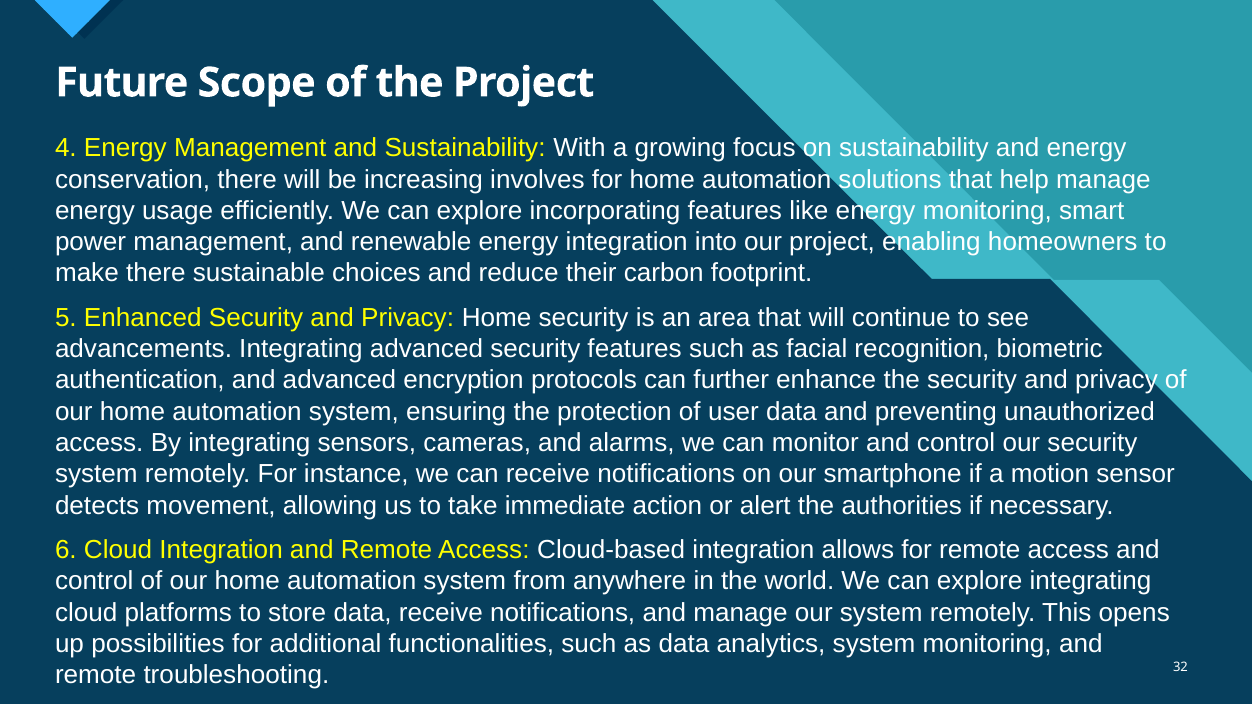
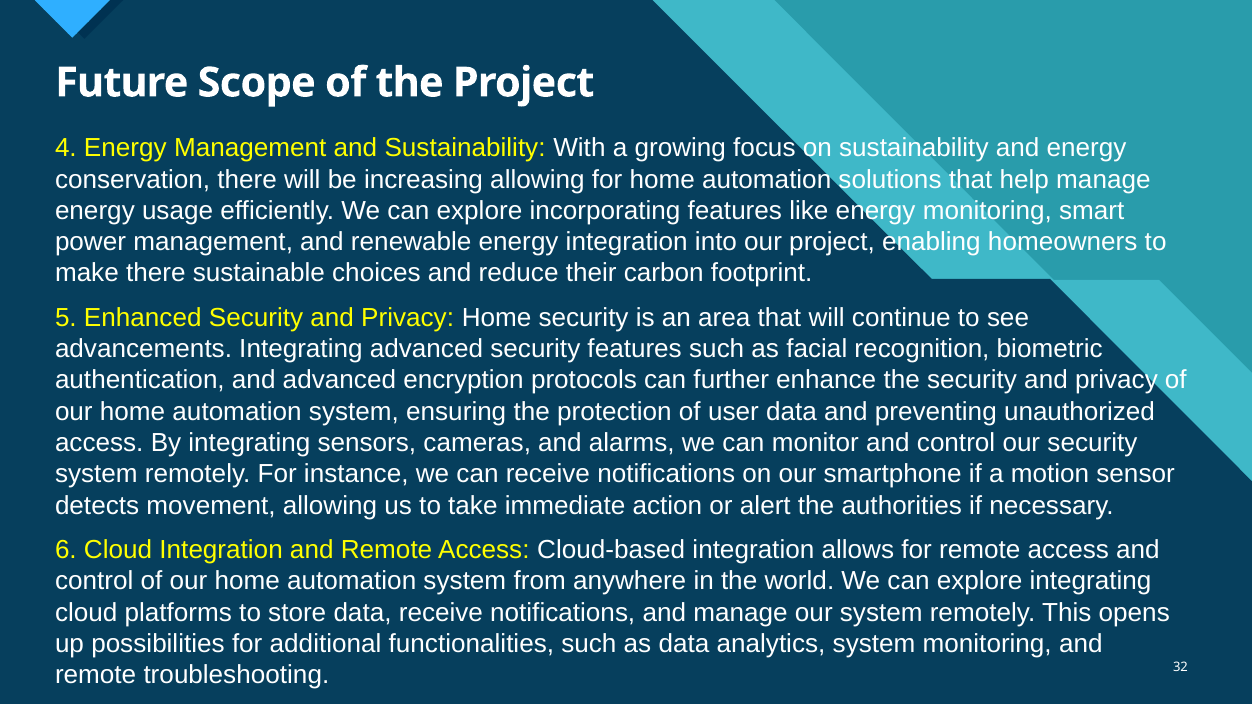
increasing involves: involves -> allowing
